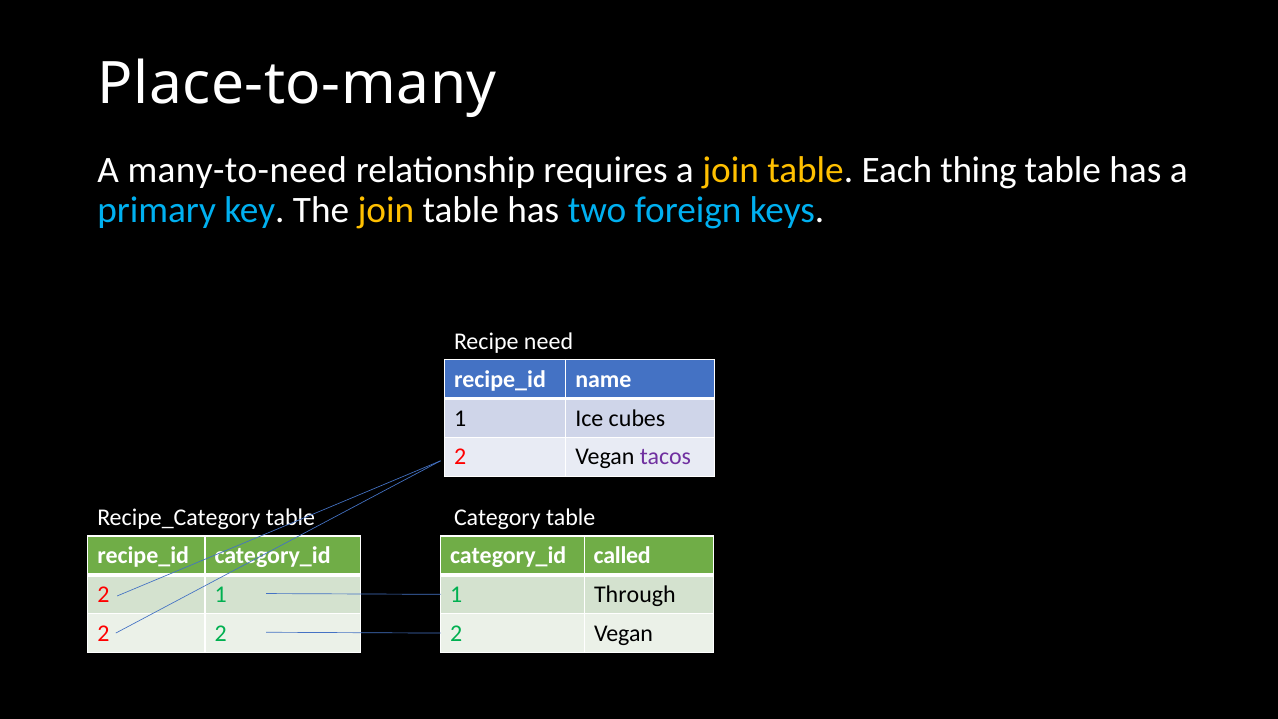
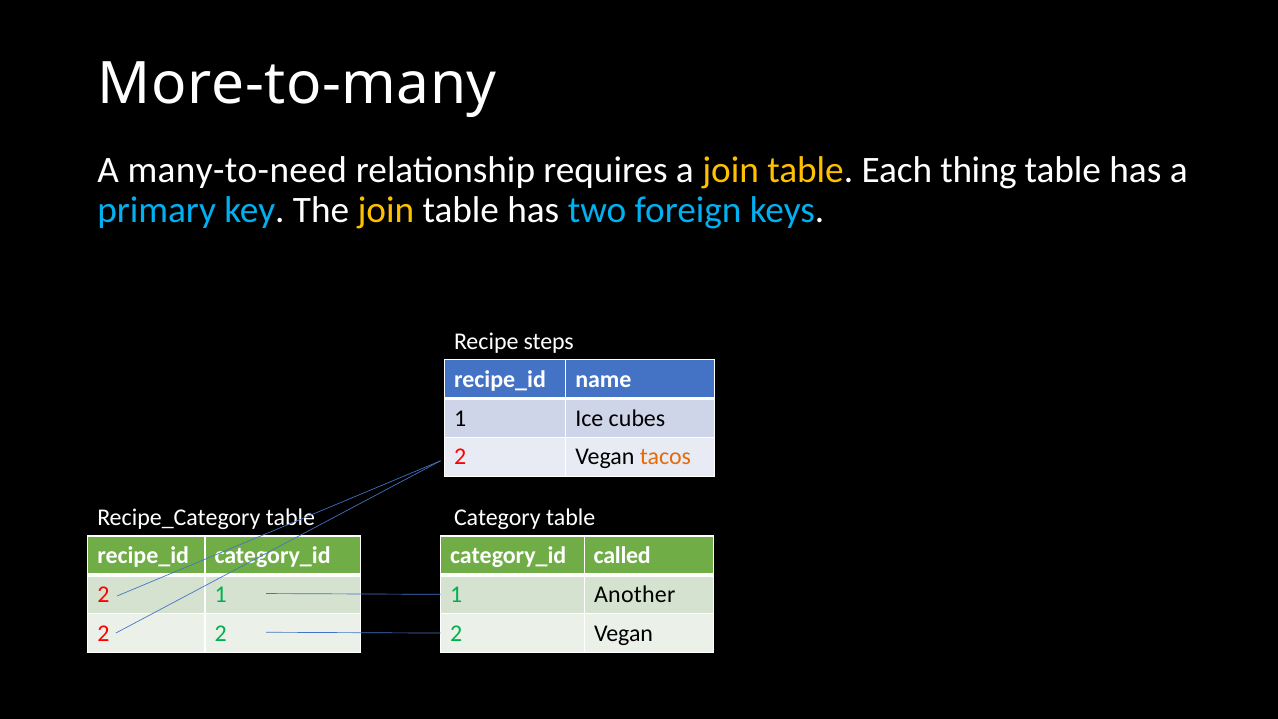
Place-to-many: Place-to-many -> More-to-many
need: need -> steps
tacos colour: purple -> orange
Through: Through -> Another
